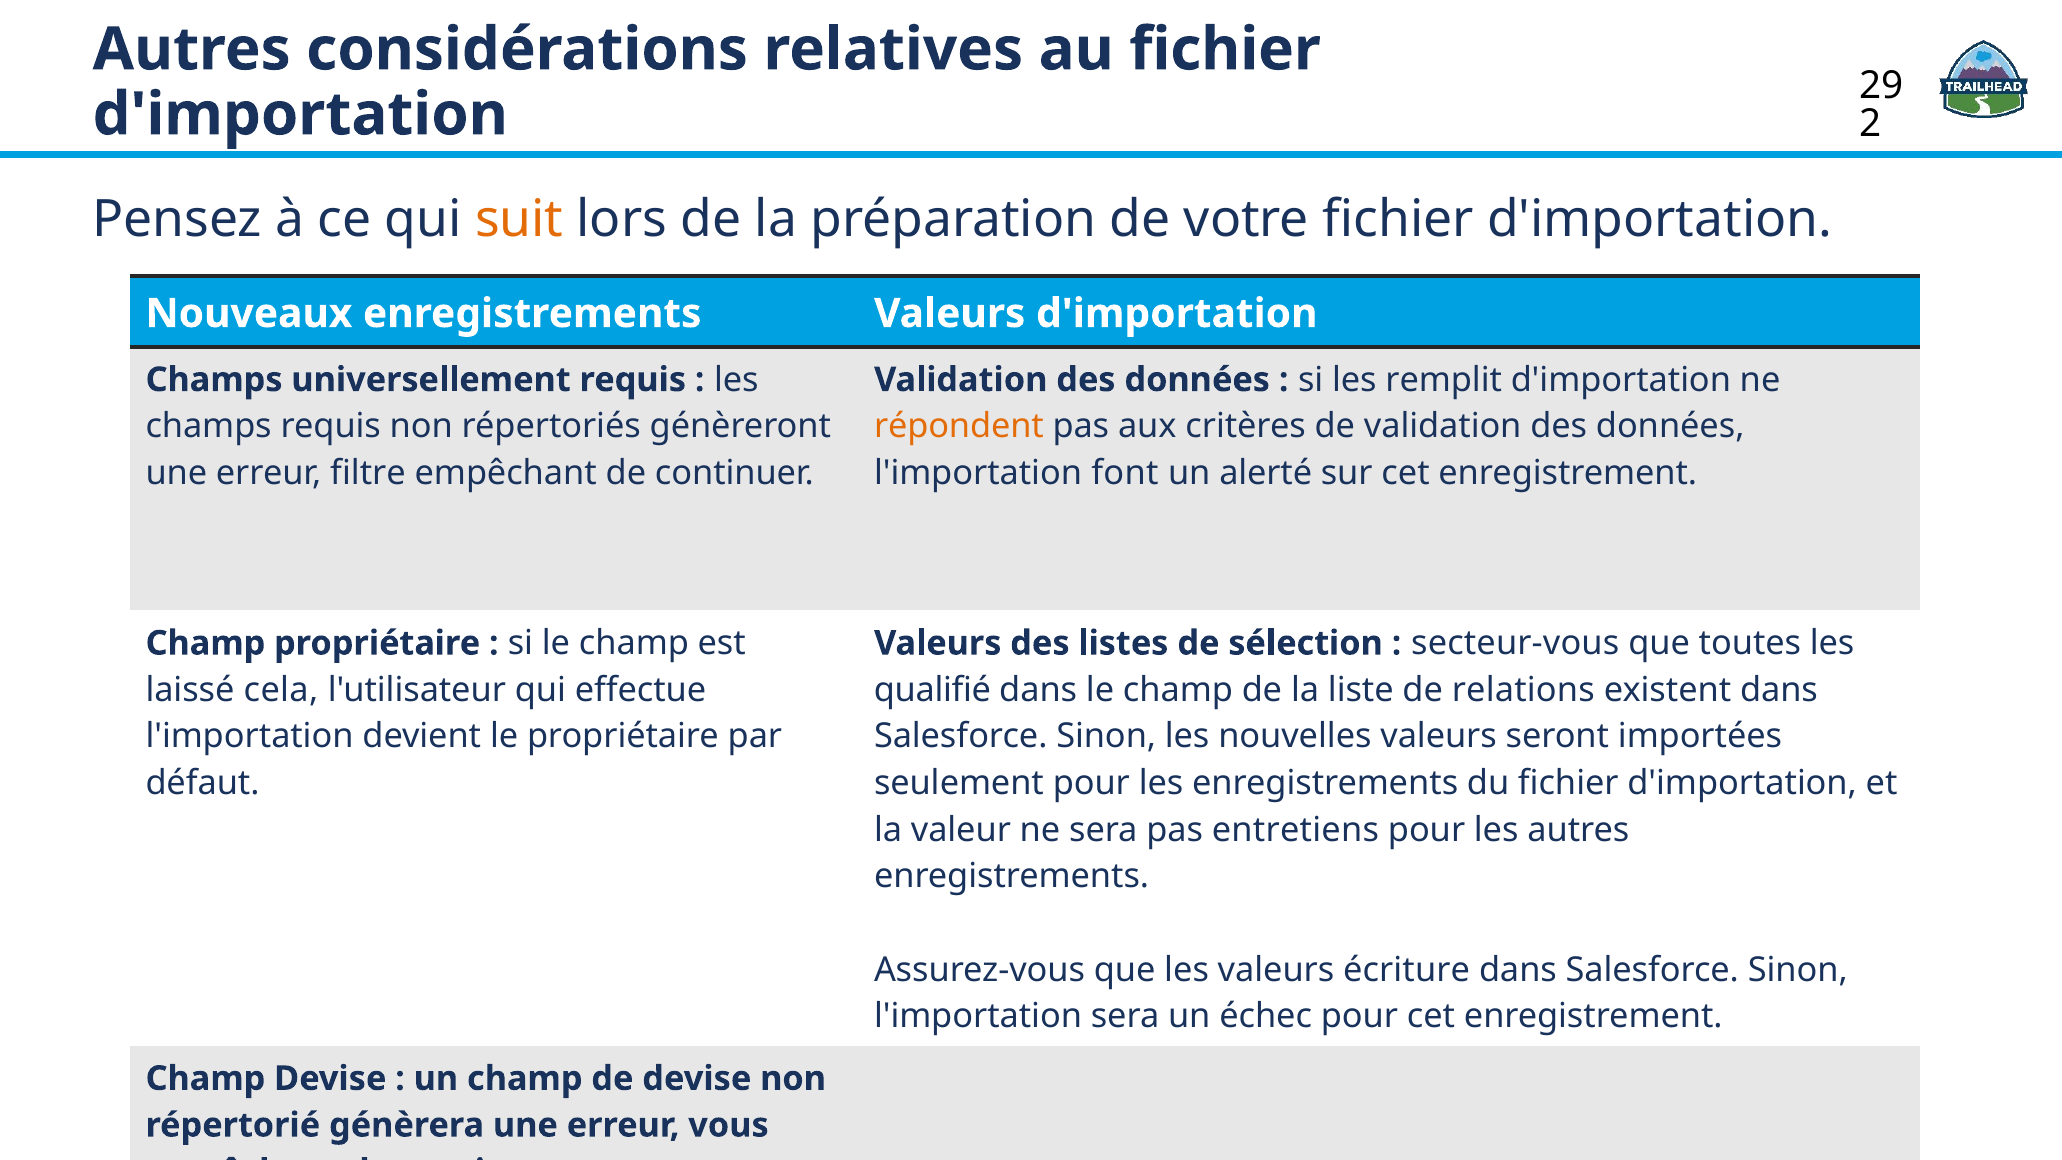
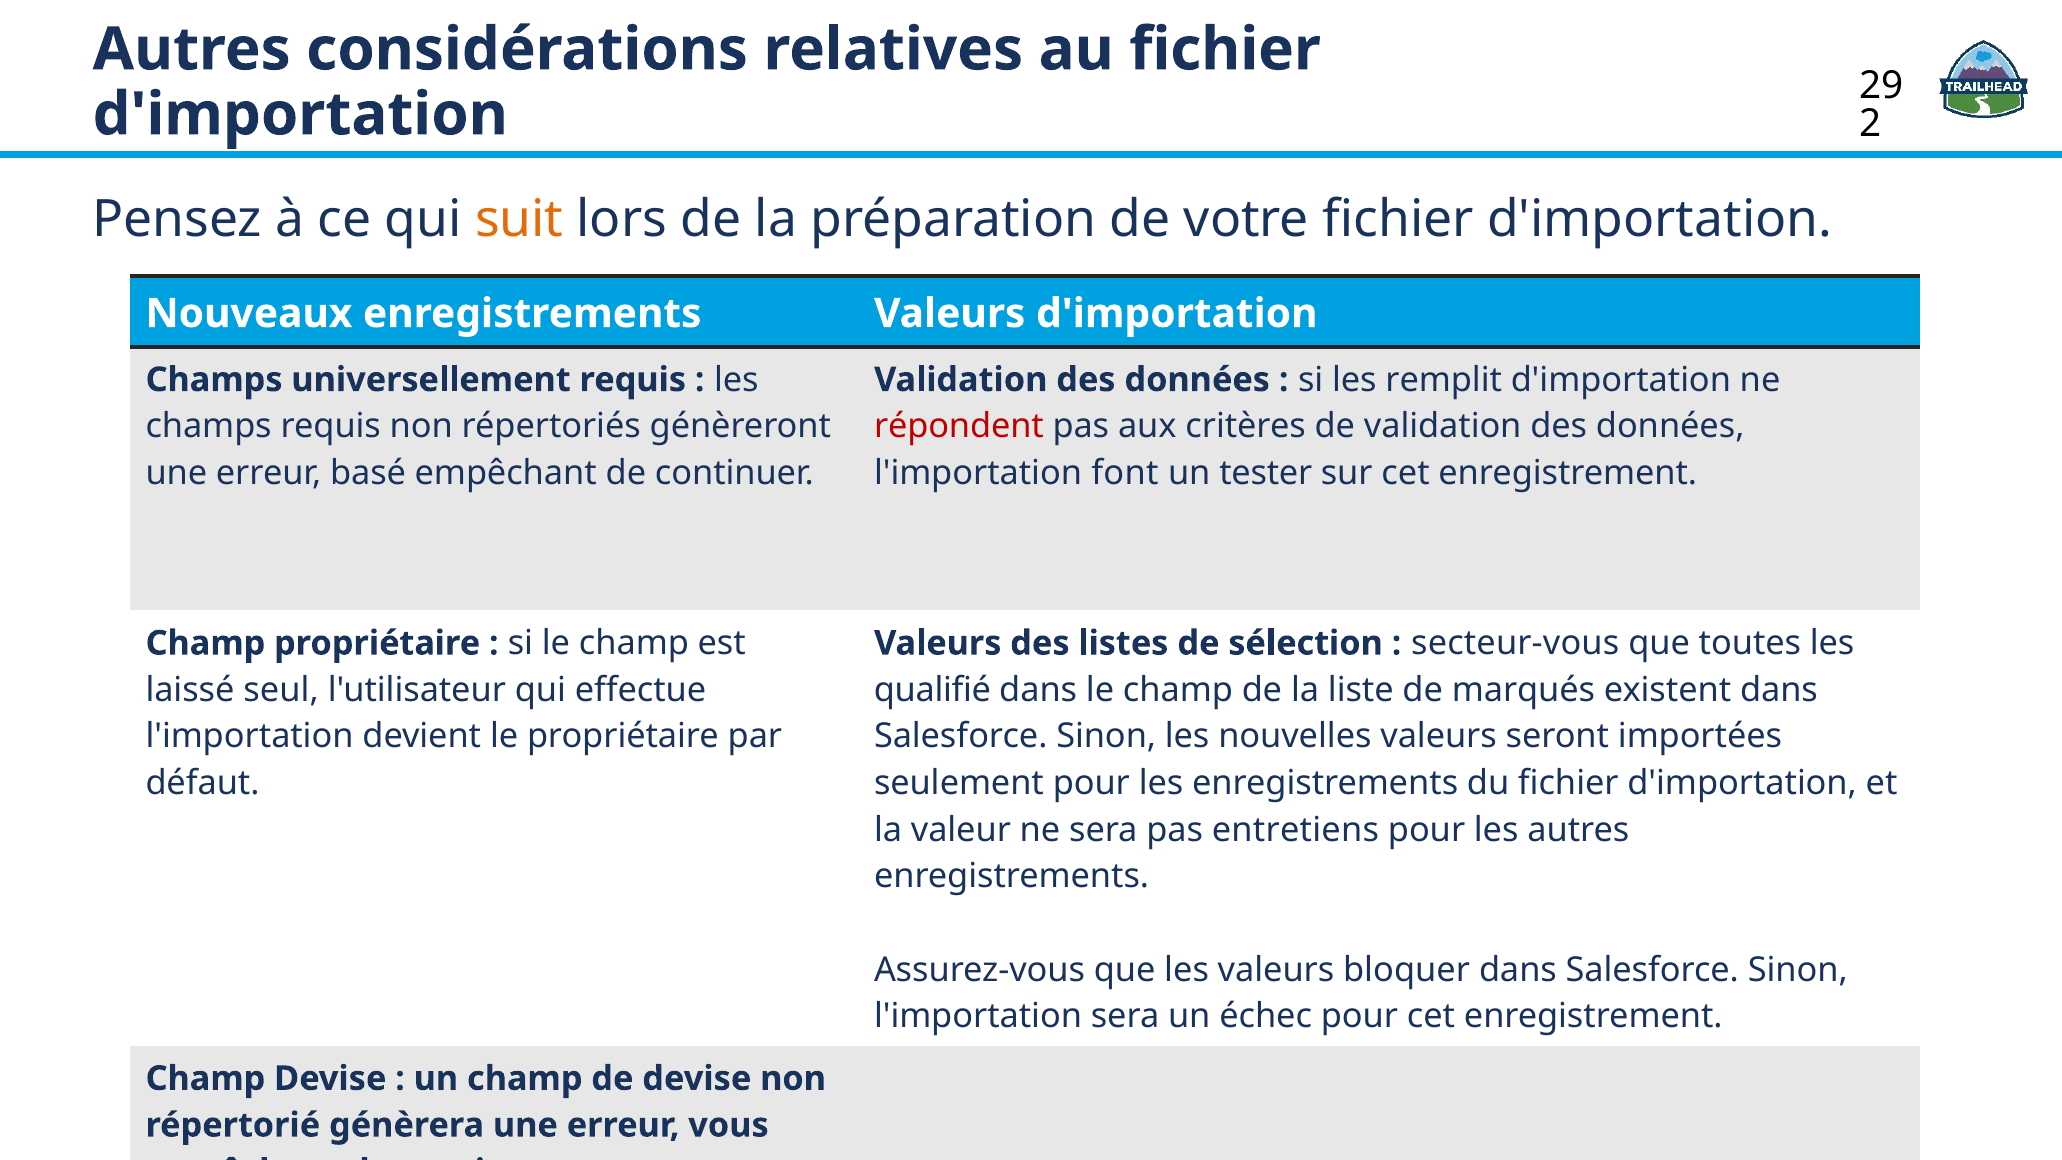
répondent colour: orange -> red
filtre: filtre -> basé
alerté: alerté -> tester
cela: cela -> seul
relations: relations -> marqués
écriture: écriture -> bloquer
